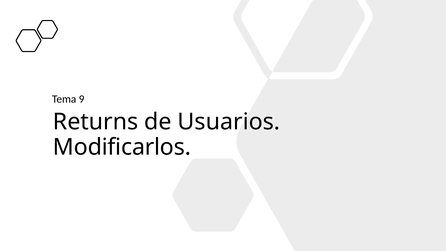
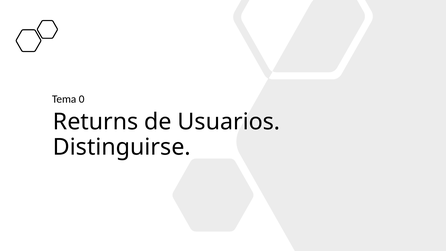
9: 9 -> 0
Modificarlos: Modificarlos -> Distinguirse
